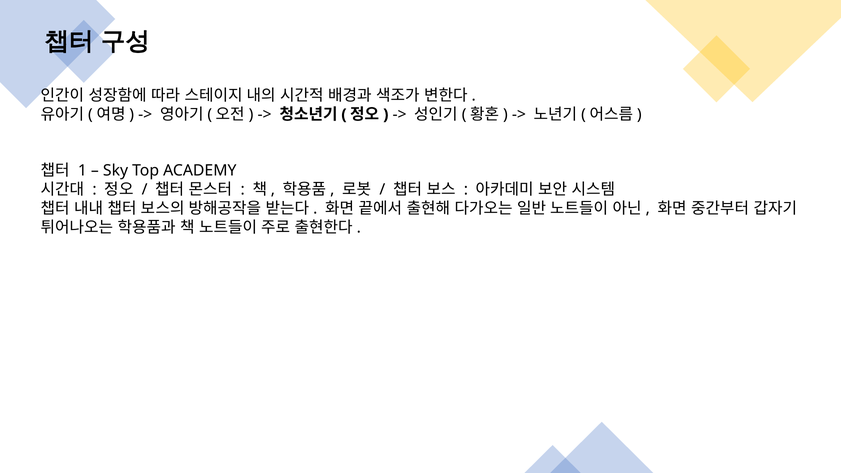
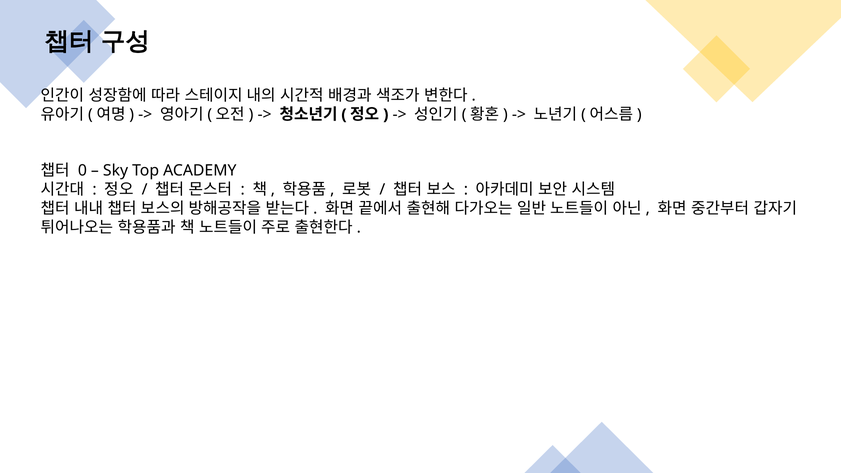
1: 1 -> 0
